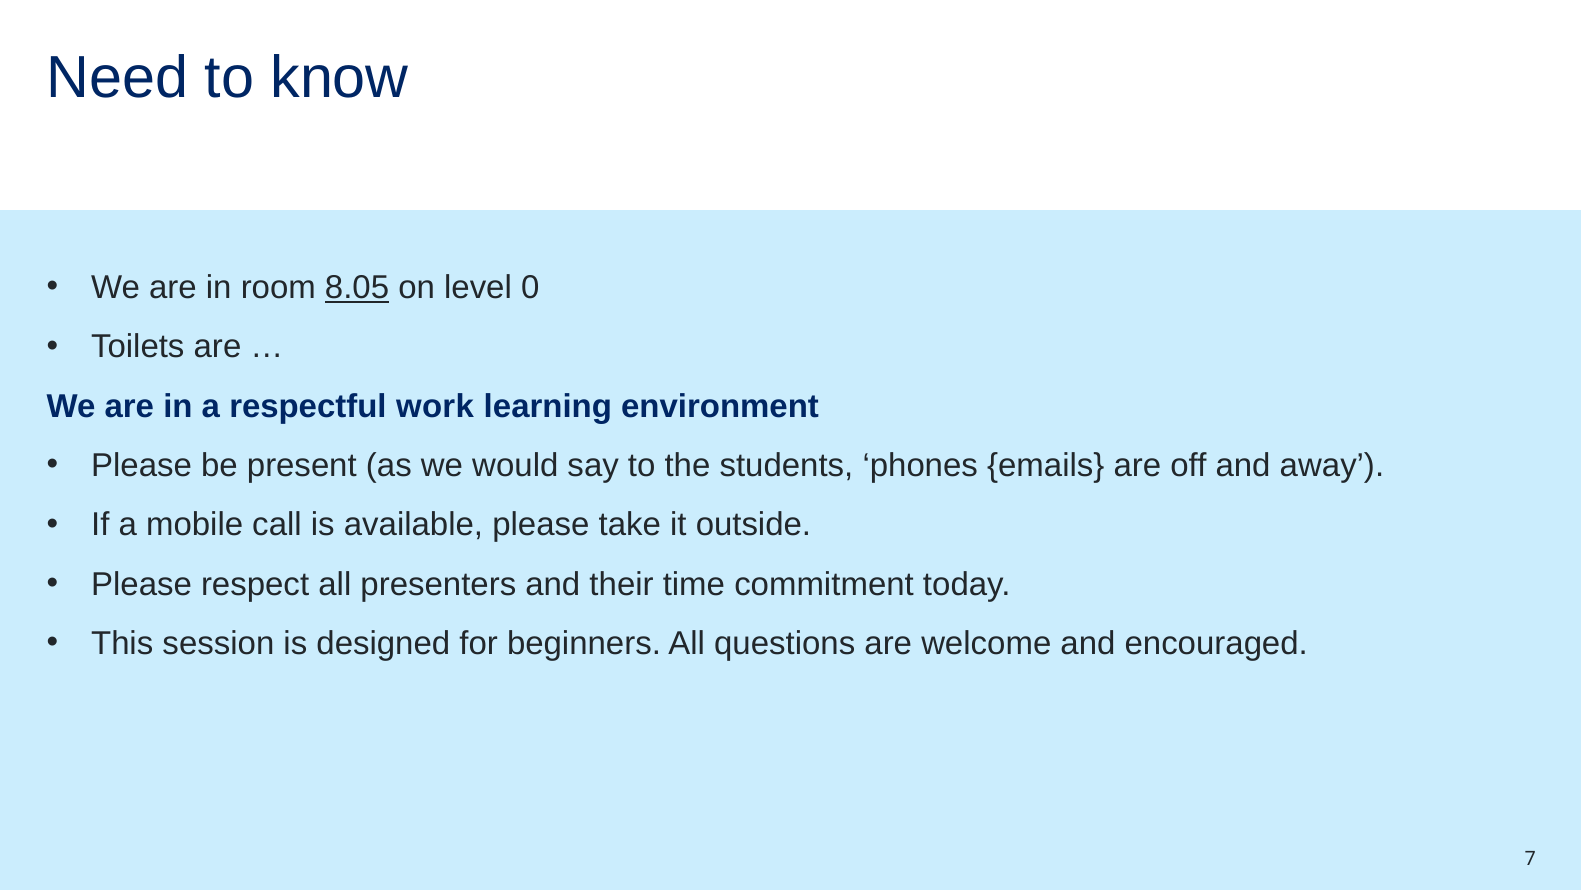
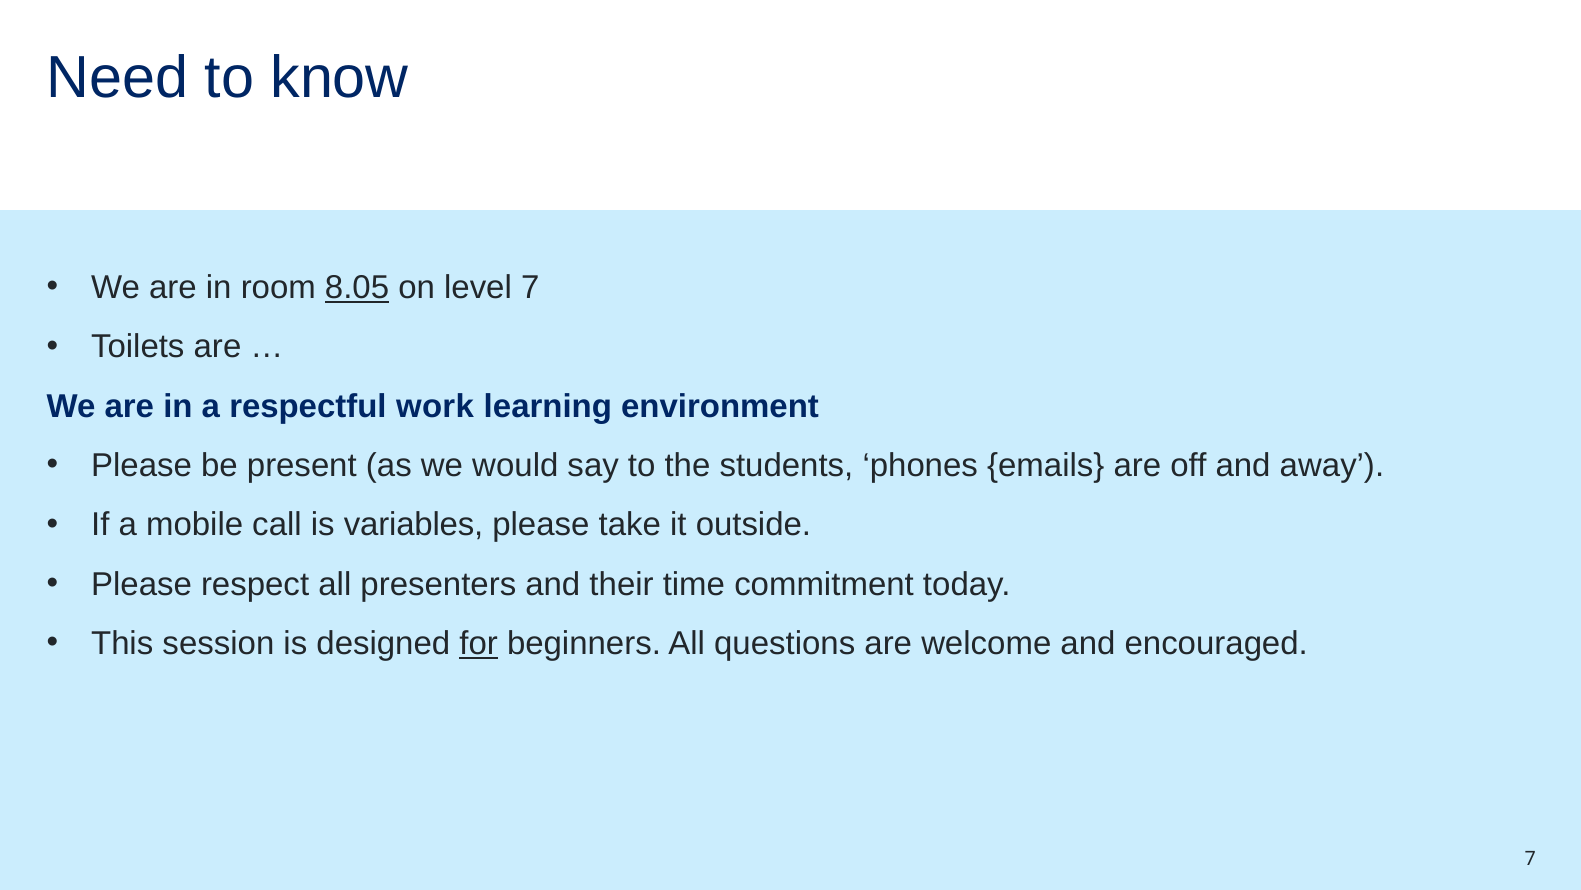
level 0: 0 -> 7
available: available -> variables
for underline: none -> present
